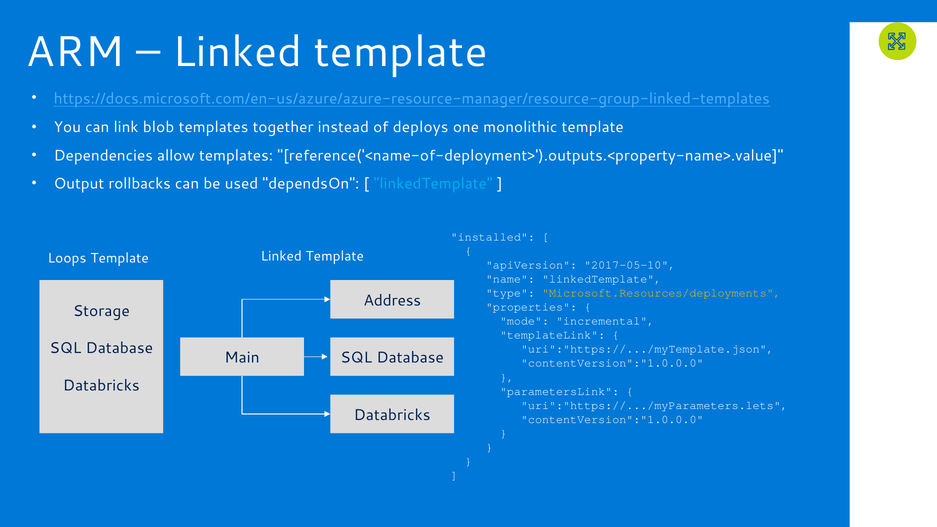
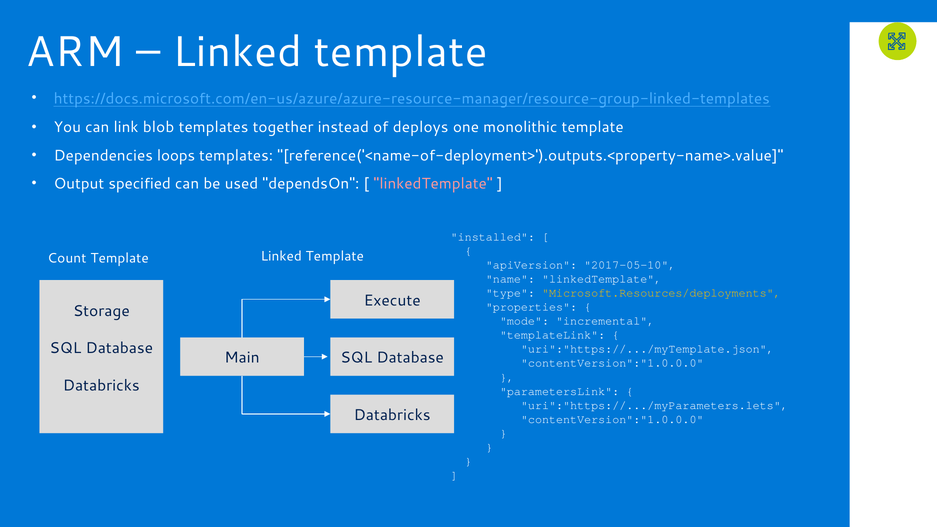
allow: allow -> loops
rollbacks: rollbacks -> specified
linkedTemplate at (433, 184) colour: light blue -> pink
Loops: Loops -> Count
Address: Address -> Execute
